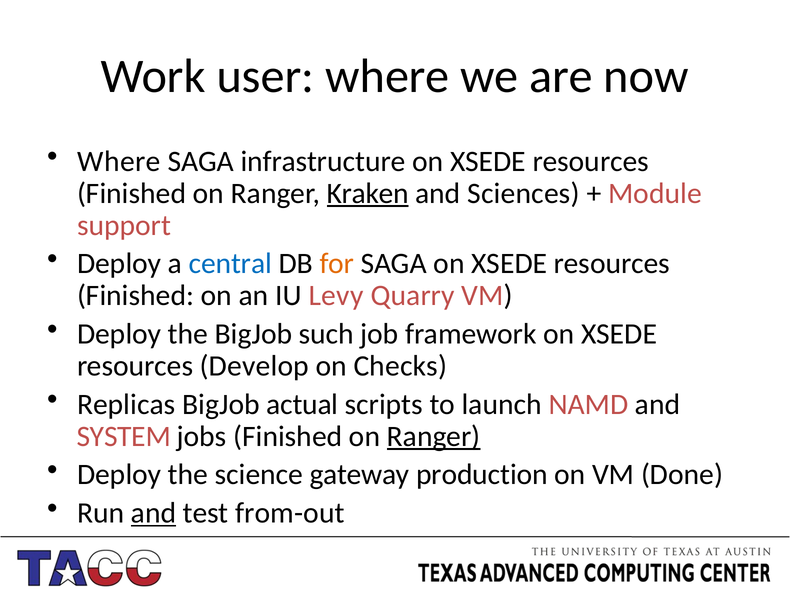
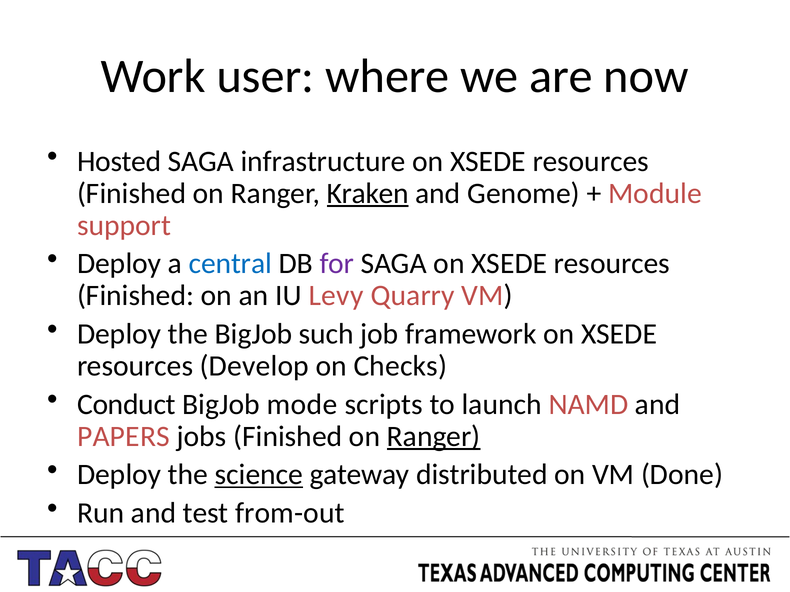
Where at (119, 161): Where -> Hosted
Sciences: Sciences -> Genome
for colour: orange -> purple
Replicas: Replicas -> Conduct
actual: actual -> mode
SYSTEM: SYSTEM -> PAPERS
science underline: none -> present
production: production -> distributed
and at (154, 513) underline: present -> none
